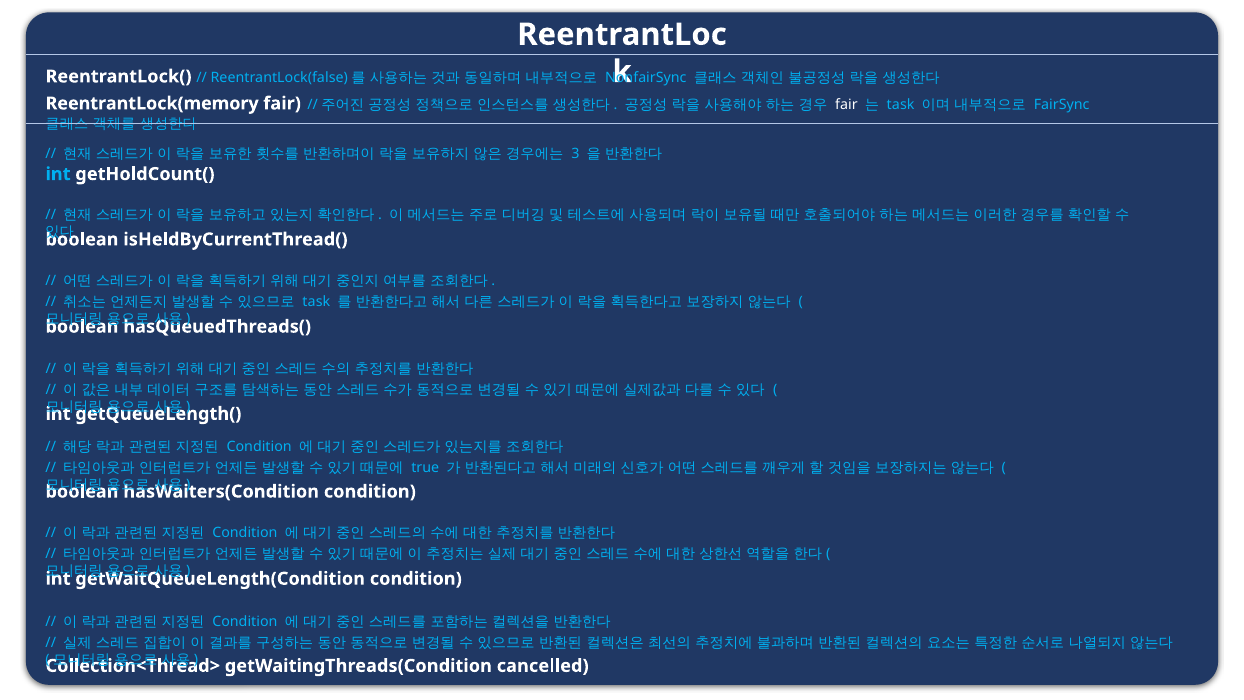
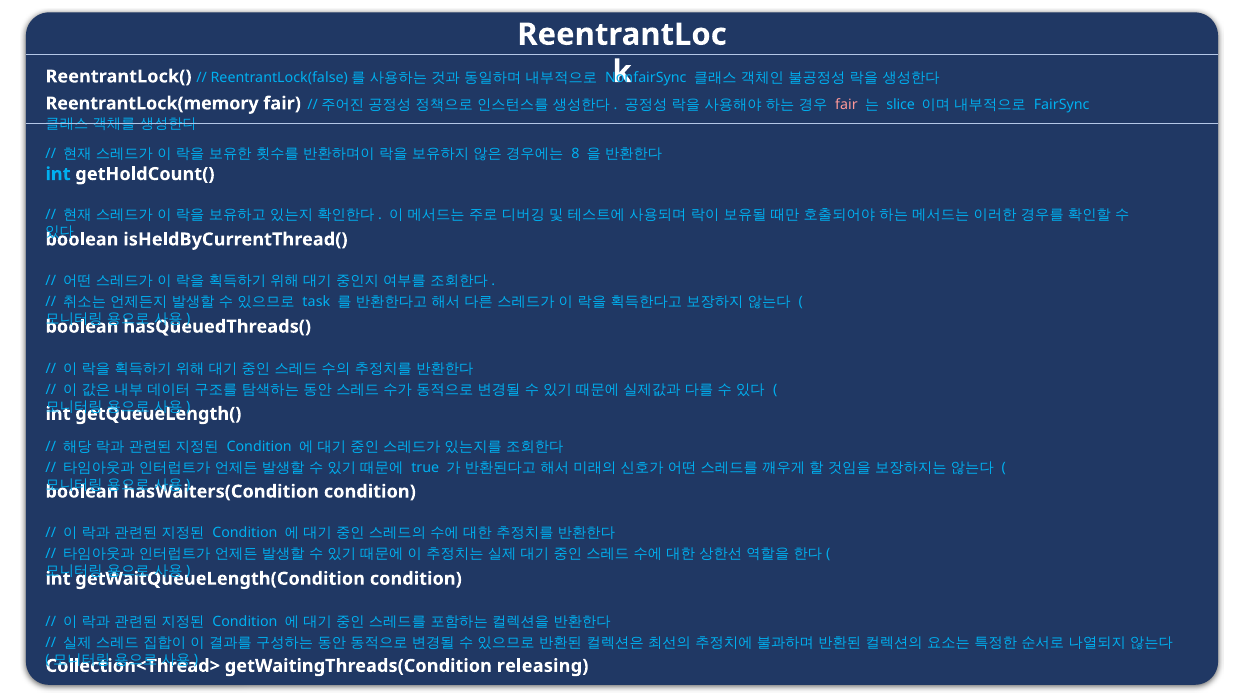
fair at (846, 105) colour: white -> pink
task at (901, 105): task -> slice
3: 3 -> 8
cancelled: cancelled -> releasing
